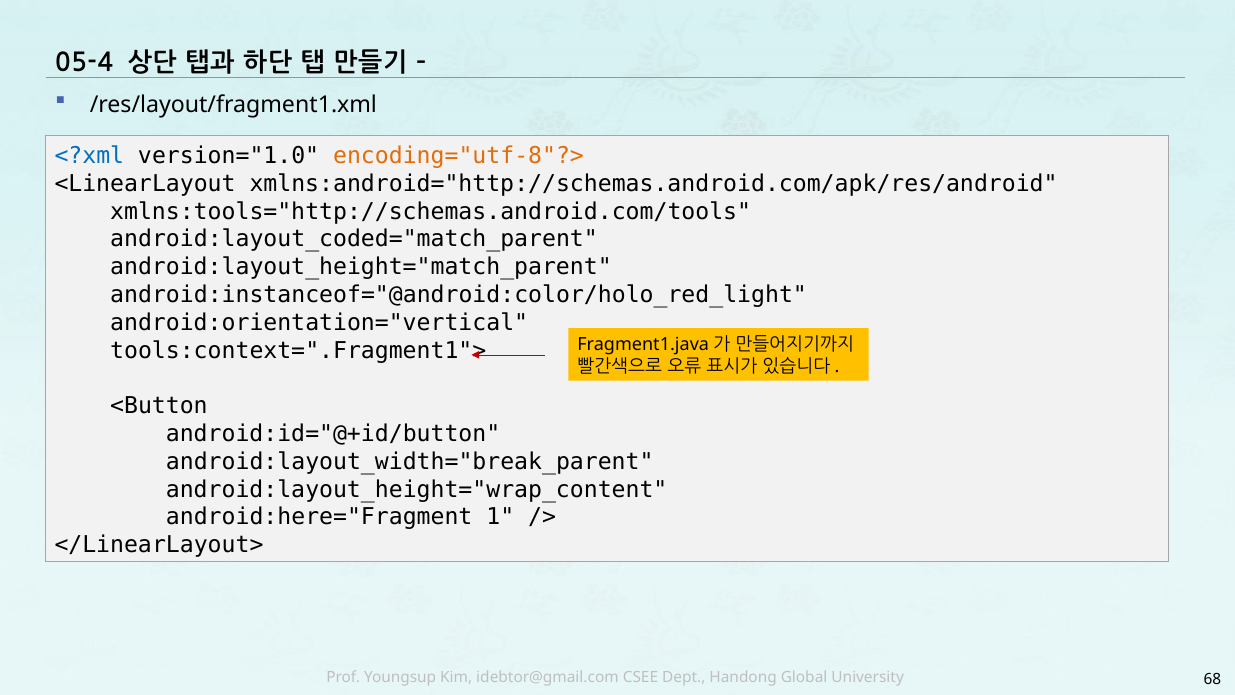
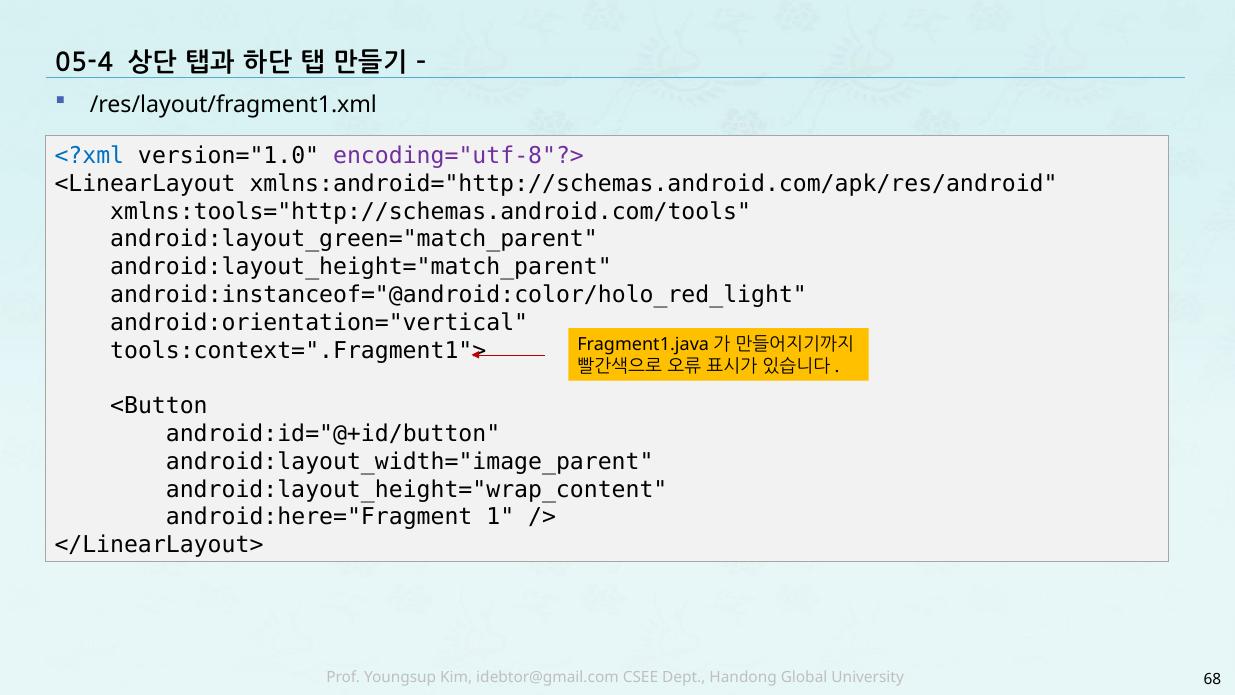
encoding="utf-8"?> colour: orange -> purple
android:layout_coded="match_parent: android:layout_coded="match_parent -> android:layout_green="match_parent
android:layout_width="break_parent: android:layout_width="break_parent -> android:layout_width="image_parent
